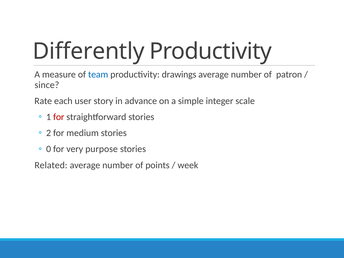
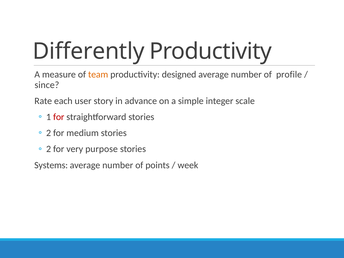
team colour: blue -> orange
drawings: drawings -> designed
patron: patron -> profile
0 at (49, 149): 0 -> 2
Related: Related -> Systems
